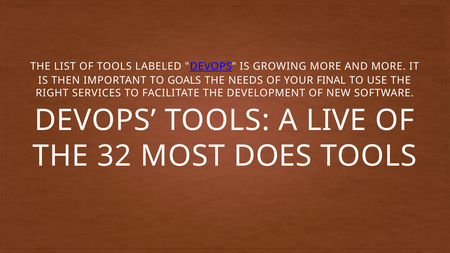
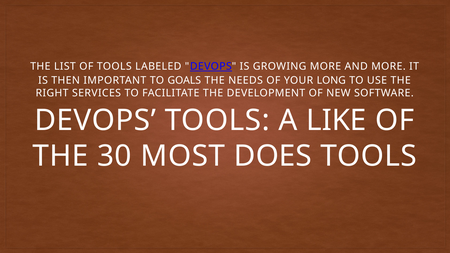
FINAL: FINAL -> LONG
LIVE: LIVE -> LIKE
32: 32 -> 30
